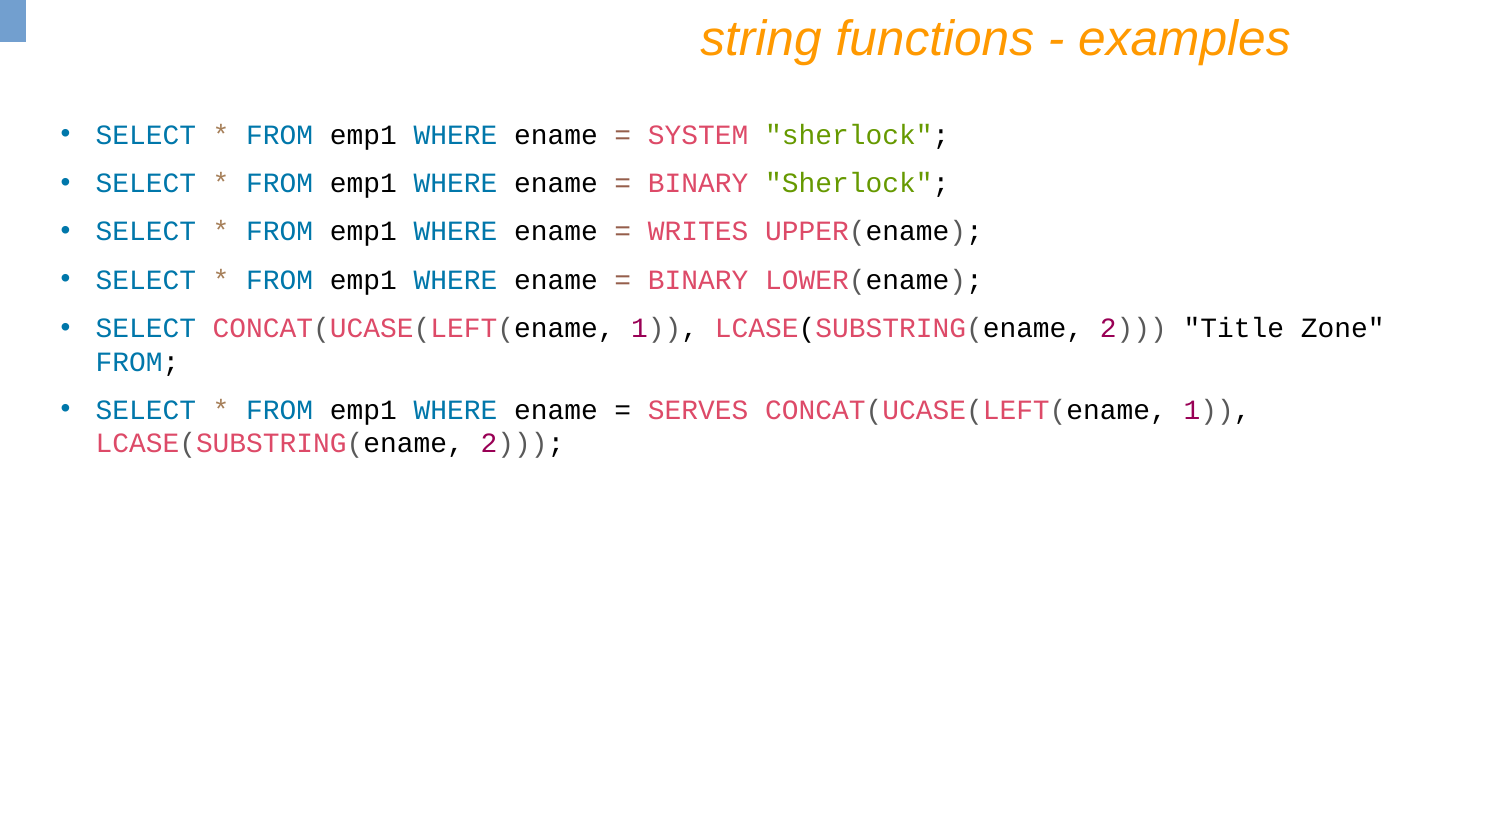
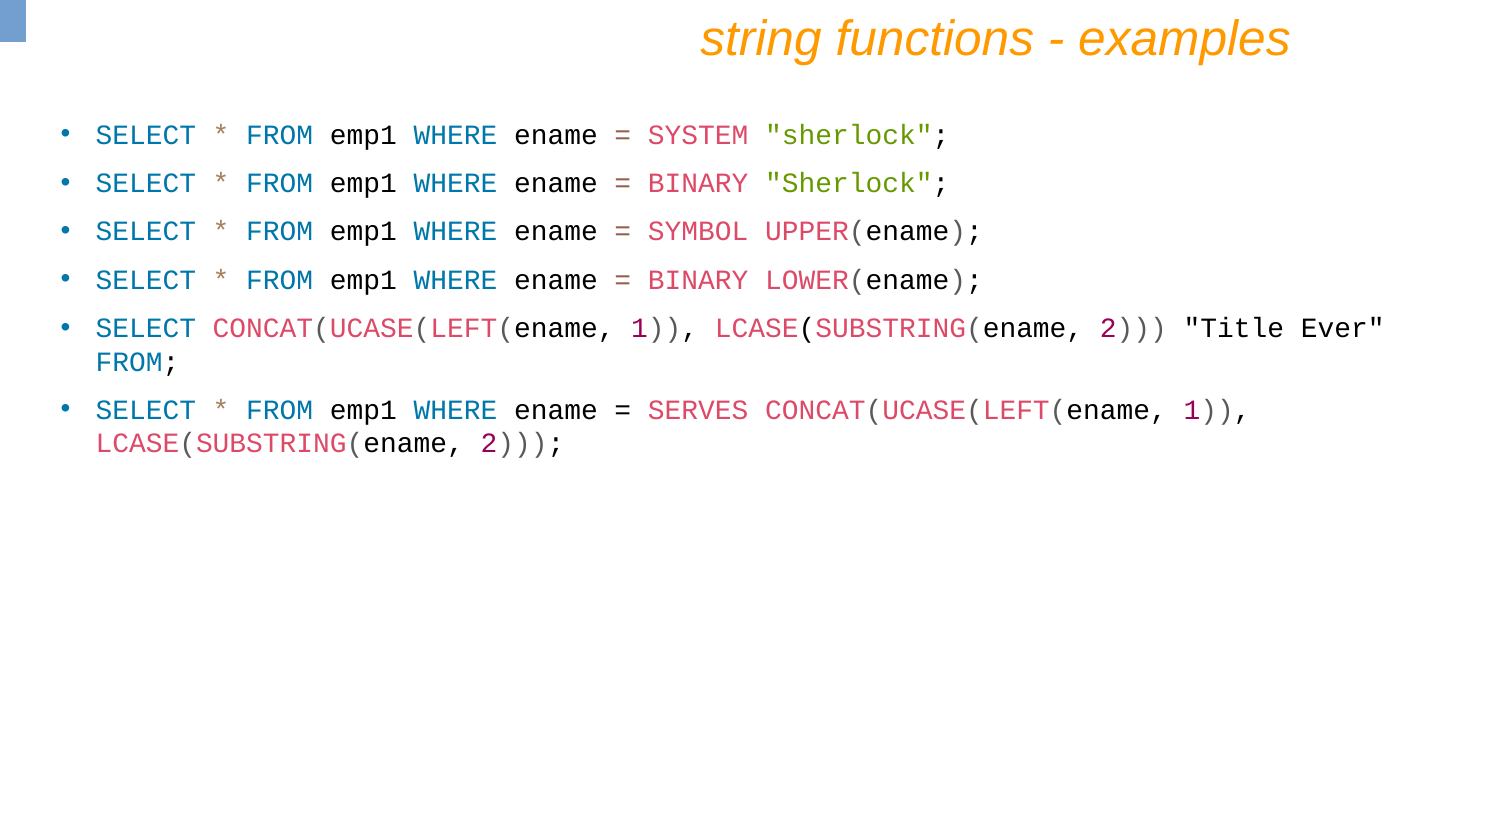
WRITES: WRITES -> SYMBOL
Zone: Zone -> Ever
